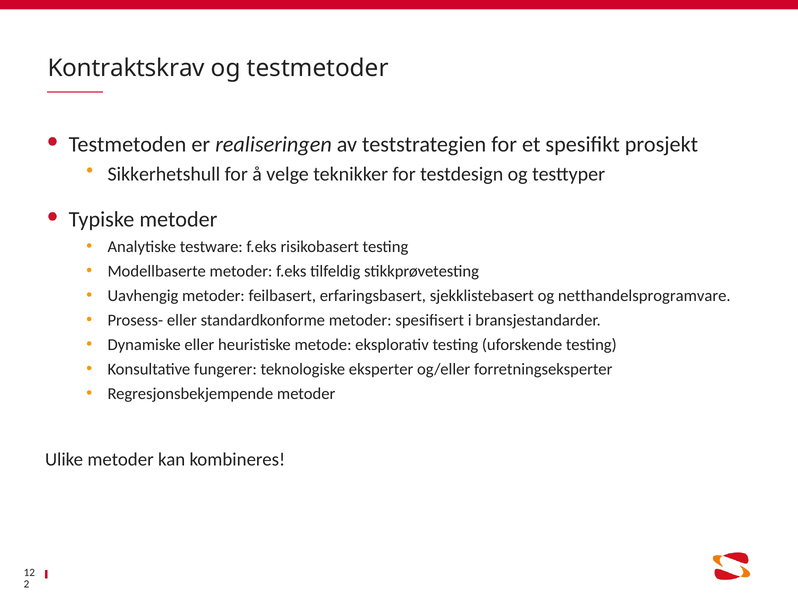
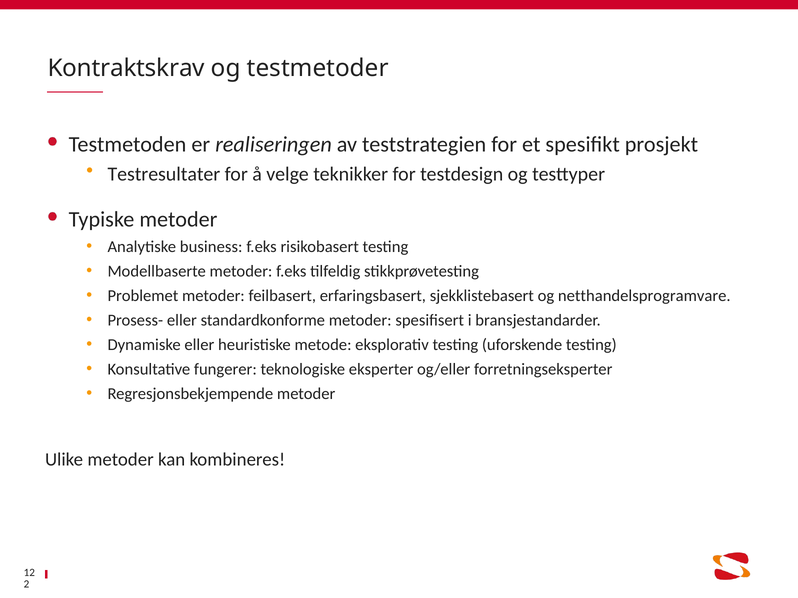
Sikkerhetshull: Sikkerhetshull -> Testresultater
testware: testware -> business
Uavhengig: Uavhengig -> Problemet
